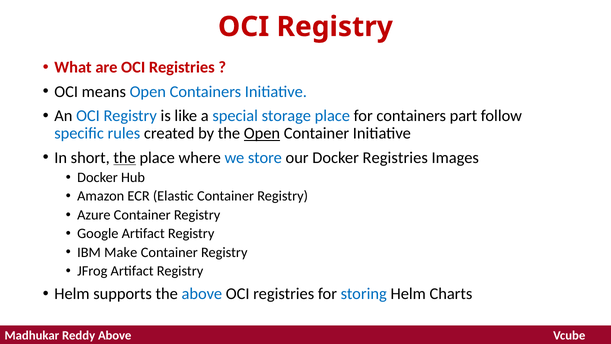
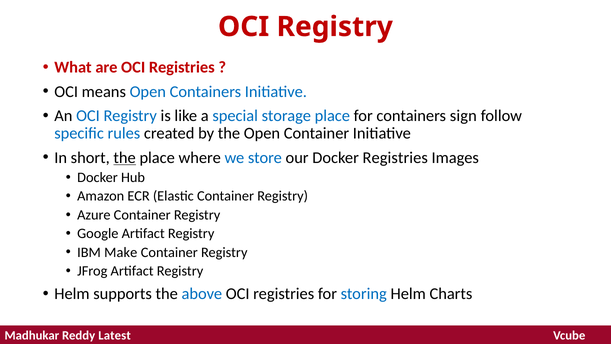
part: part -> sign
Open at (262, 133) underline: present -> none
Reddy Above: Above -> Latest
